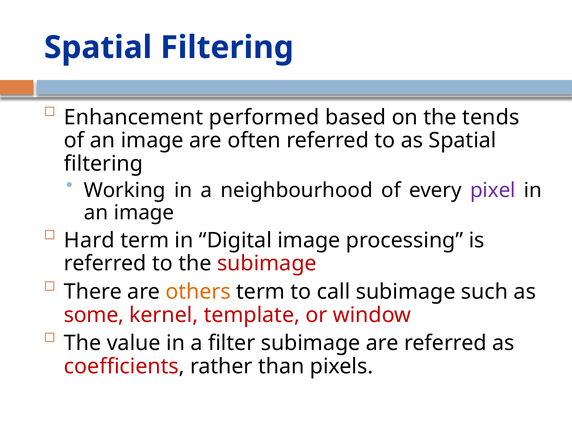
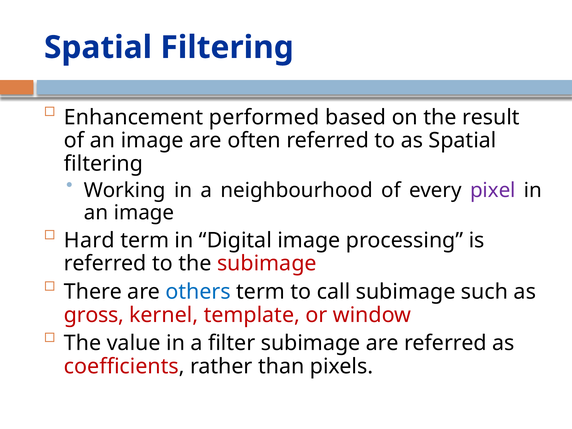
tends: tends -> result
others colour: orange -> blue
some: some -> gross
